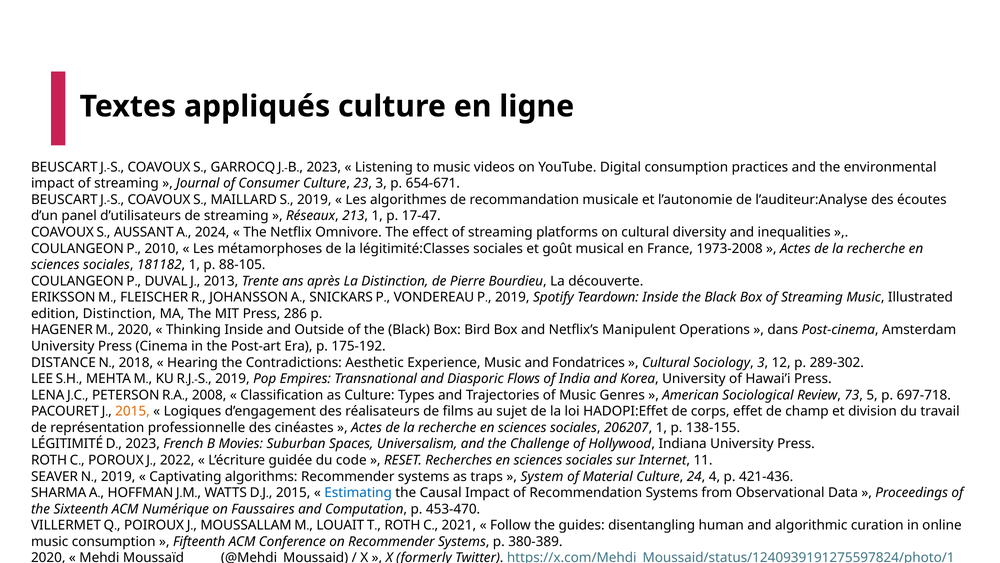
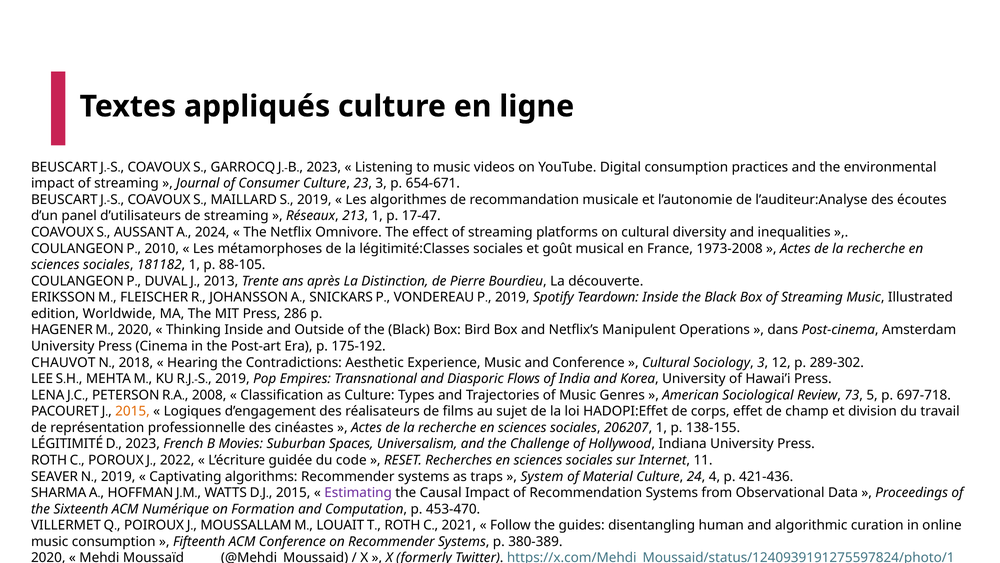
edition Distinction: Distinction -> Worldwide
DISTANCE: DISTANCE -> CHAUVOT
and Fondatrices: Fondatrices -> Conference
Estimating colour: blue -> purple
Faussaires: Faussaires -> Formation
